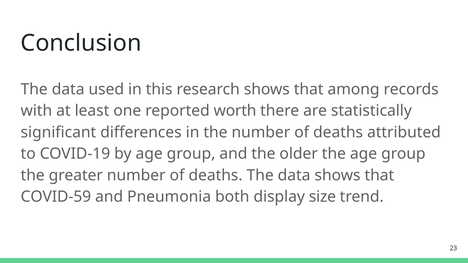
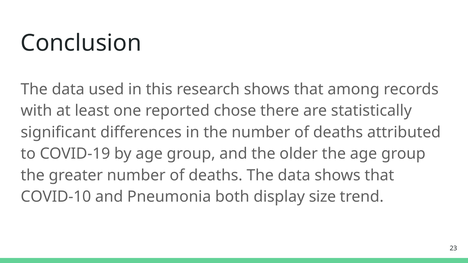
worth: worth -> chose
COVID-59: COVID-59 -> COVID-10
